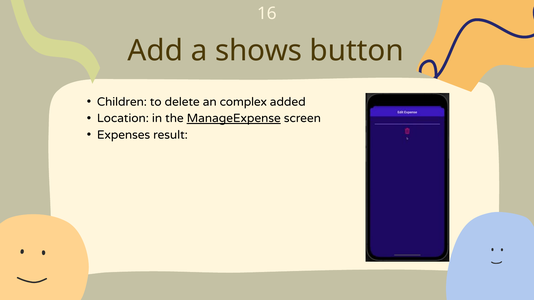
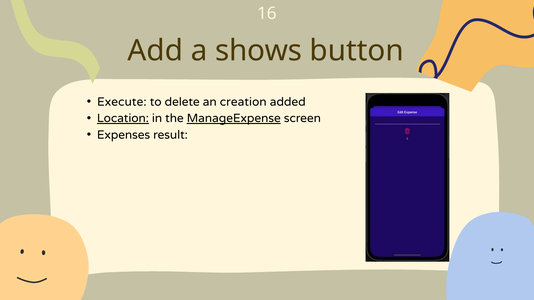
Children: Children -> Execute
complex: complex -> creation
Location underline: none -> present
